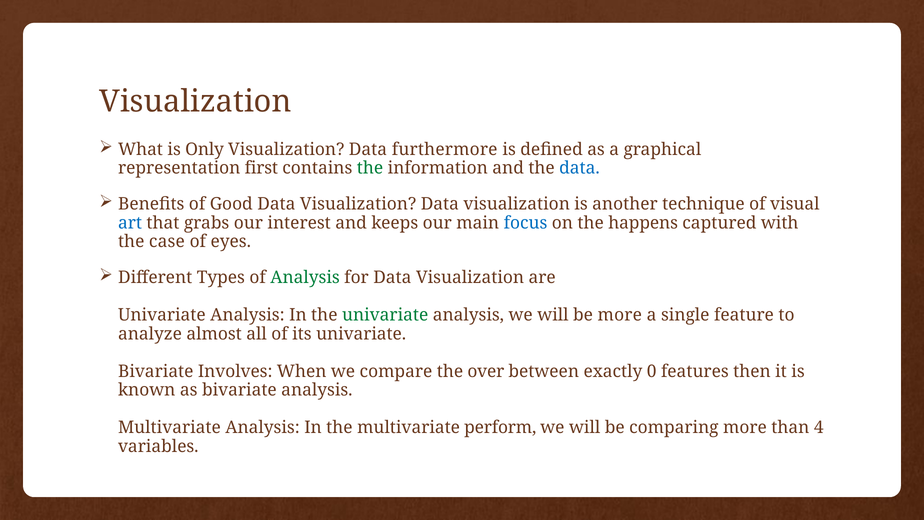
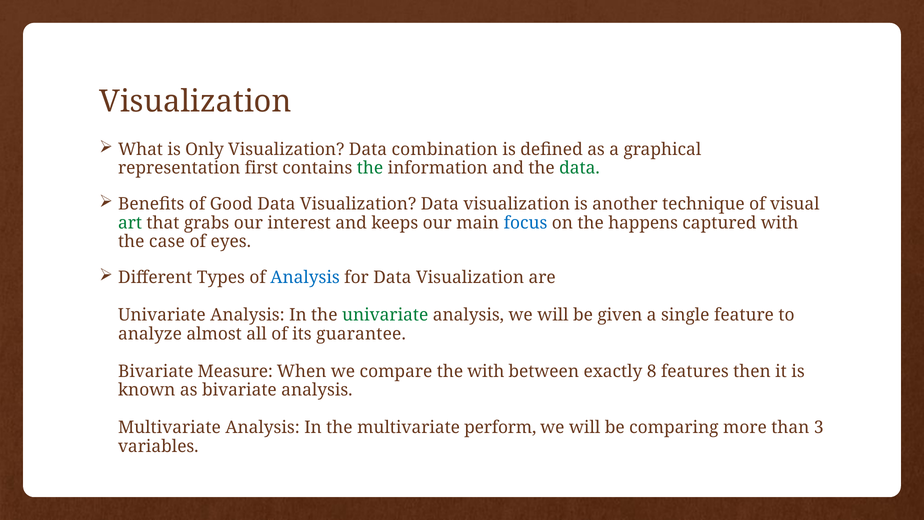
furthermore: furthermore -> combination
data at (579, 168) colour: blue -> green
art colour: blue -> green
Analysis at (305, 278) colour: green -> blue
be more: more -> given
its univariate: univariate -> guarantee
Involves: Involves -> Measure
the over: over -> with
0: 0 -> 8
4: 4 -> 3
